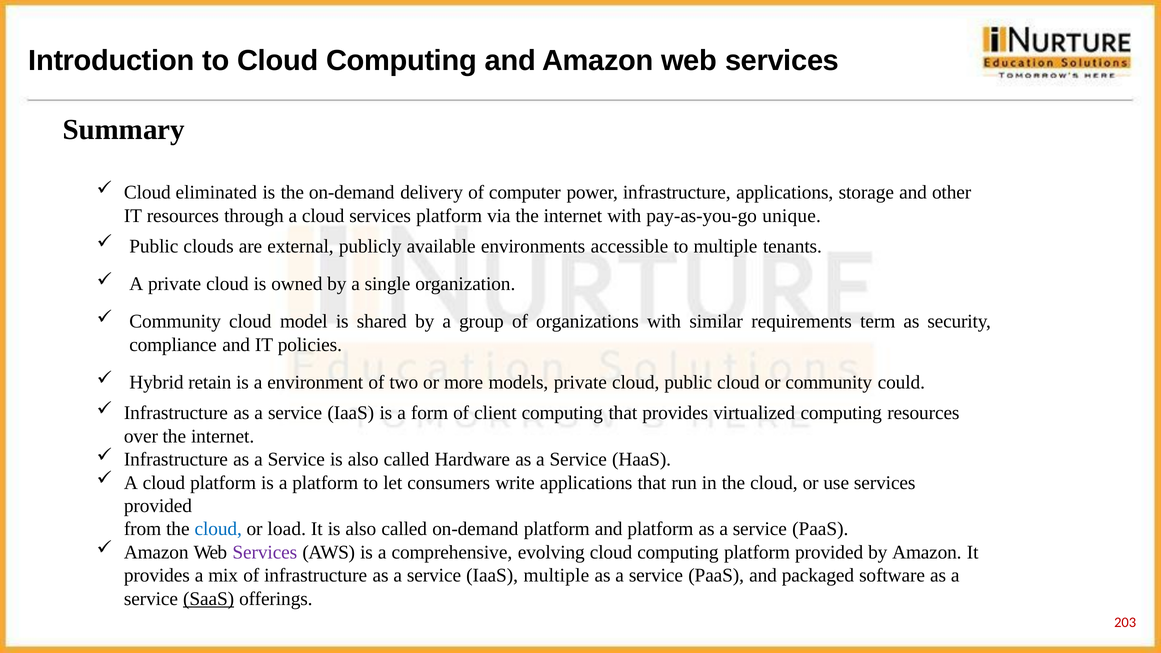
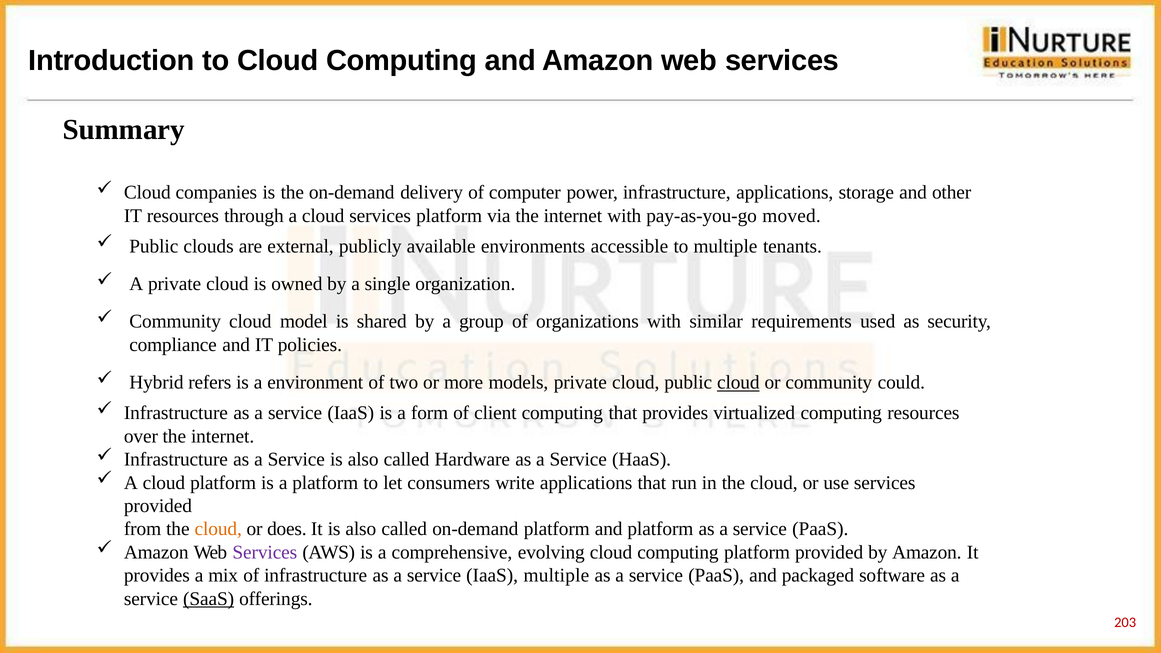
eliminated: eliminated -> companies
unique: unique -> moved
term: term -> used
retain: retain -> refers
cloud at (738, 383) underline: none -> present
cloud at (218, 529) colour: blue -> orange
load: load -> does
